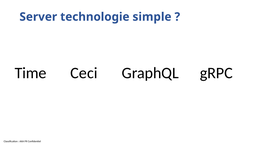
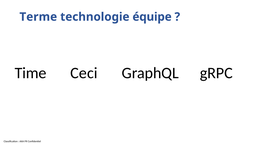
Server: Server -> Terme
simple: simple -> équipe
